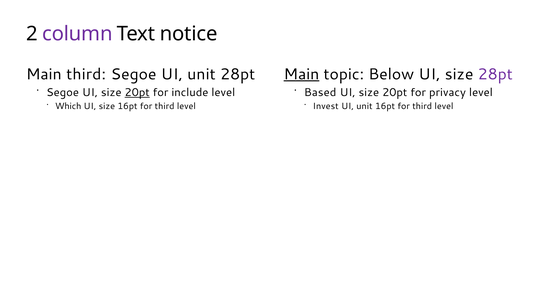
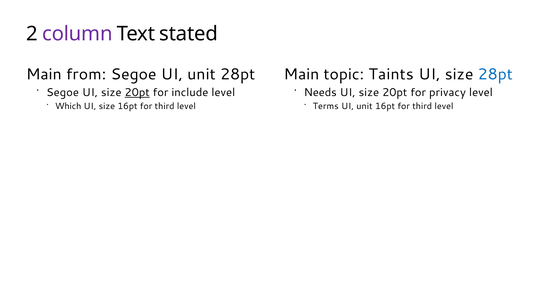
notice: notice -> stated
Main third: third -> from
Main at (301, 74) underline: present -> none
Below: Below -> Taints
28pt at (495, 74) colour: purple -> blue
Based: Based -> Needs
Invest: Invest -> Terms
